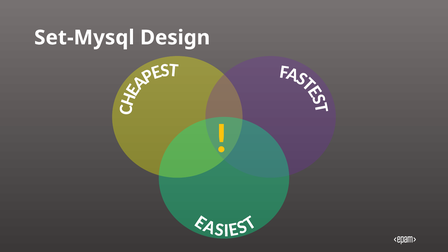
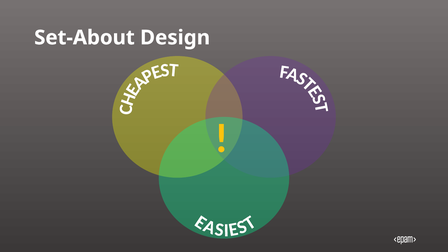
Set-Mysql: Set-Mysql -> Set-About
